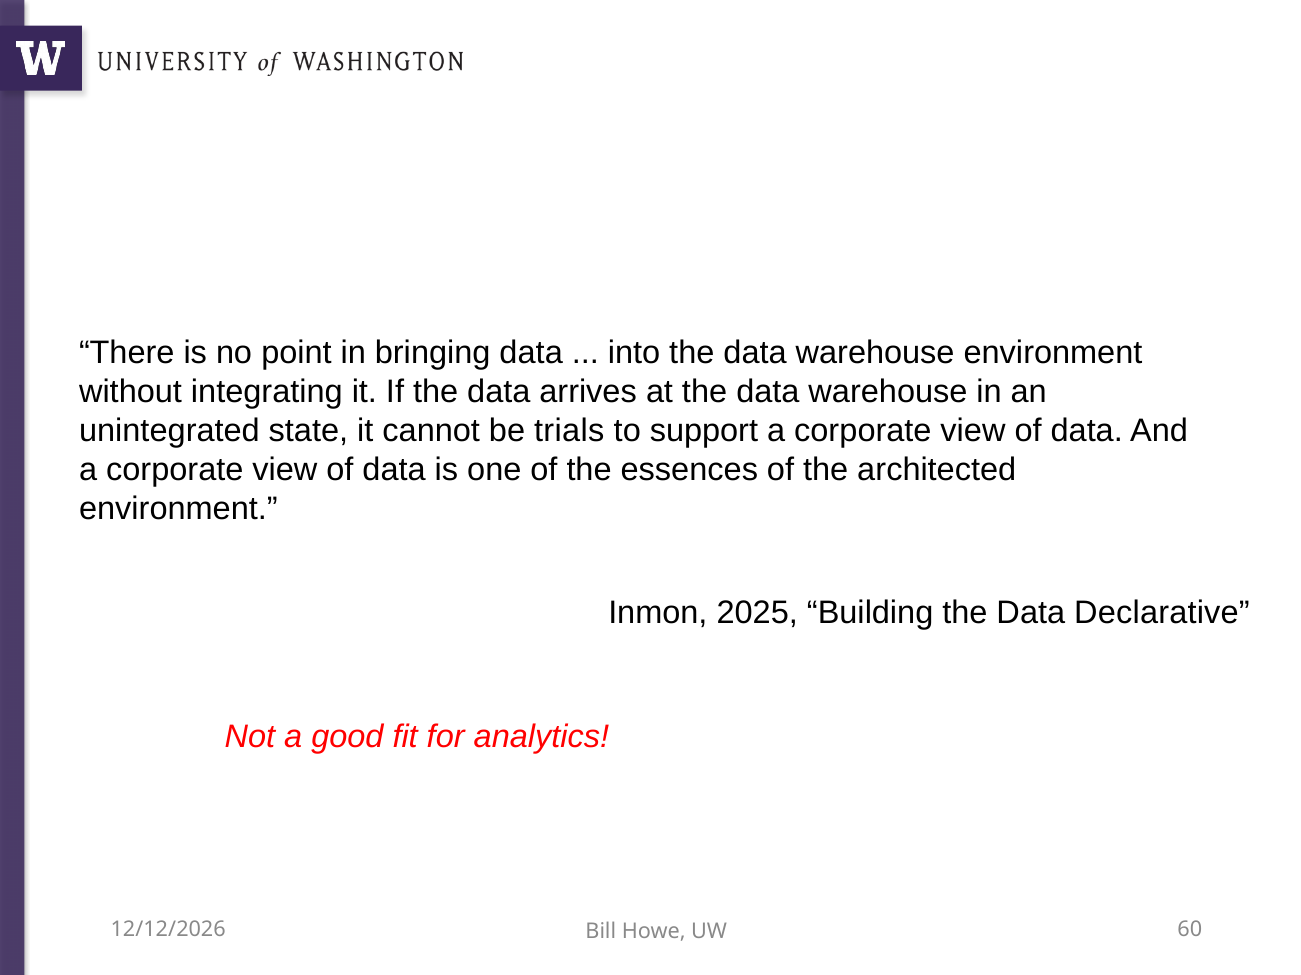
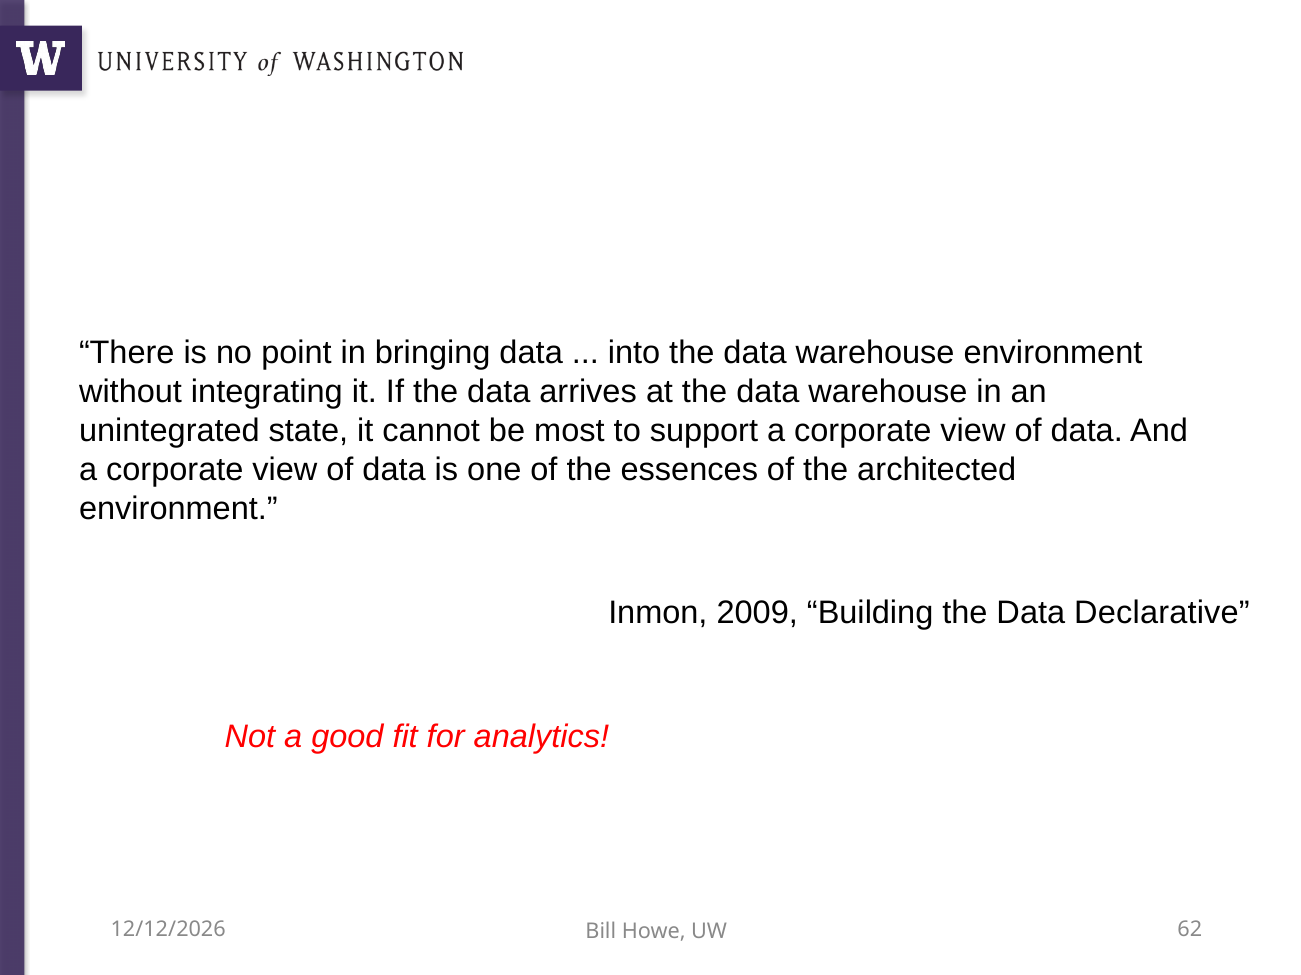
trials: trials -> most
2025: 2025 -> 2009
60: 60 -> 62
